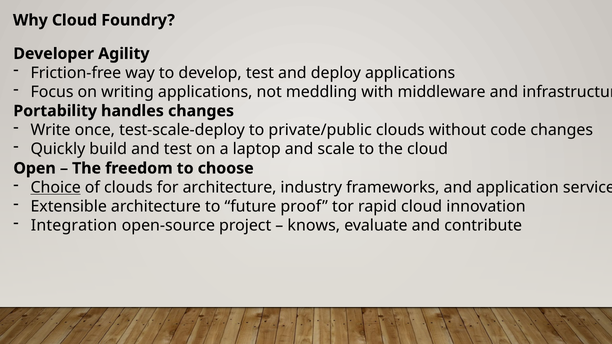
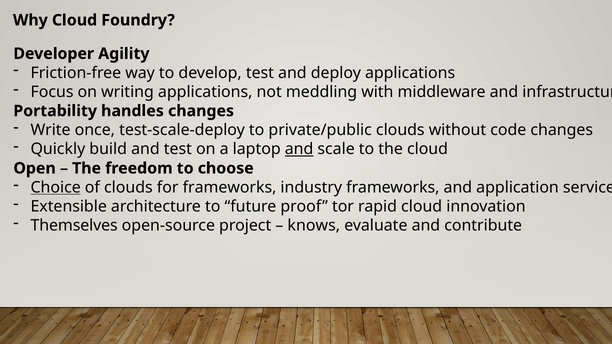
and at (299, 149) underline: none -> present
for architecture: architecture -> frameworks
Integration: Integration -> Themselves
